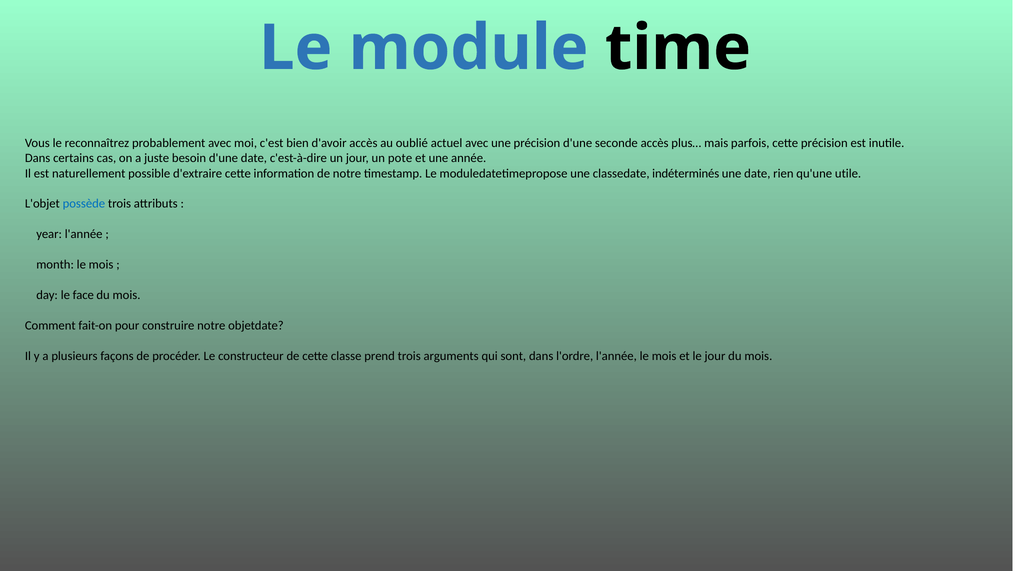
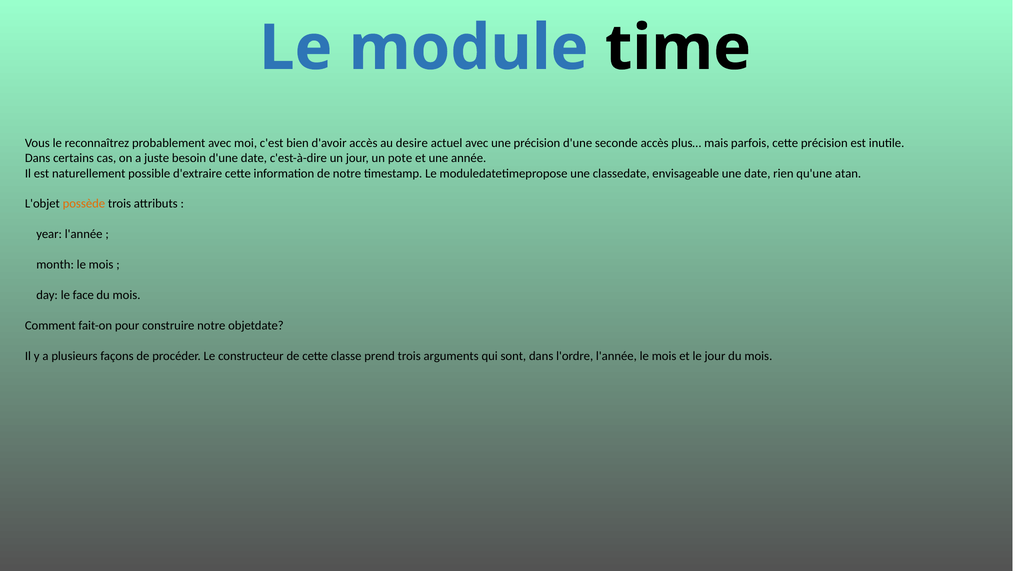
oublié: oublié -> desire
indéterminés: indéterminés -> envisageable
utile: utile -> atan
possède colour: blue -> orange
